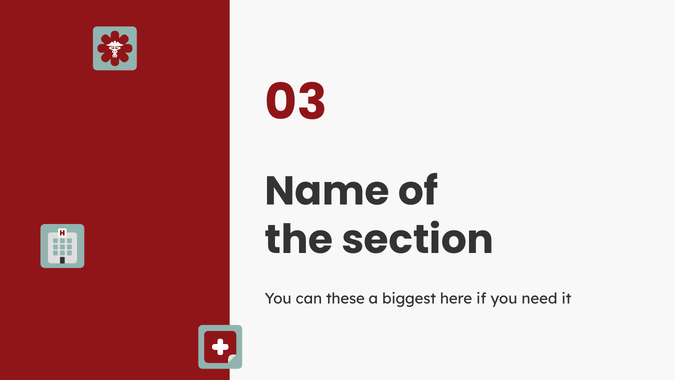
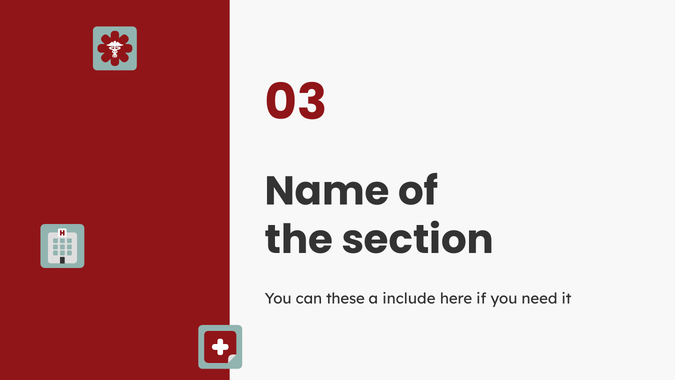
biggest: biggest -> include
